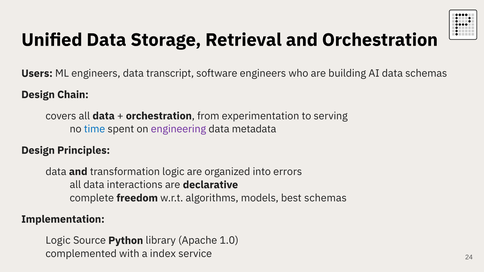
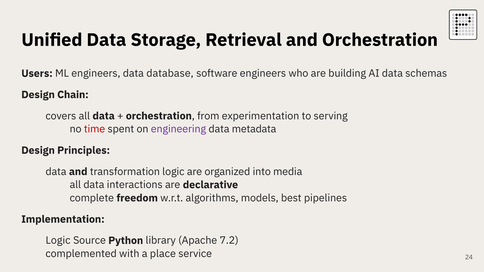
transcript: transcript -> database
time colour: blue -> red
errors: errors -> media
best schemas: schemas -> pipelines
1.0: 1.0 -> 7.2
index: index -> place
